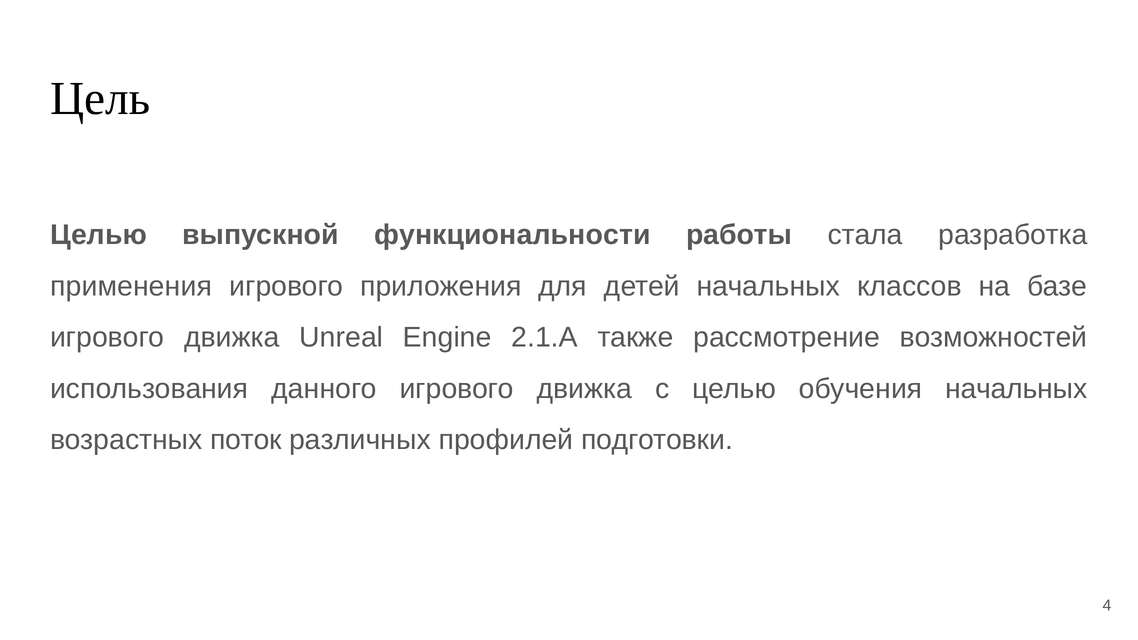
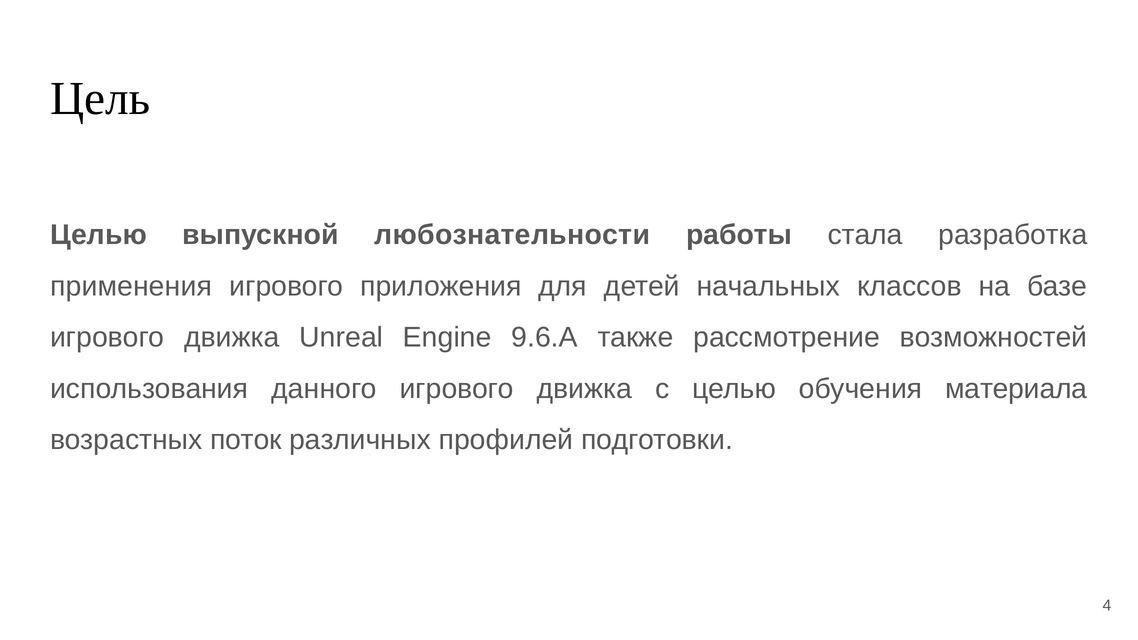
функциональности: функциональности -> любознательности
2.1.А: 2.1.А -> 9.6.А
обучения начальных: начальных -> материала
